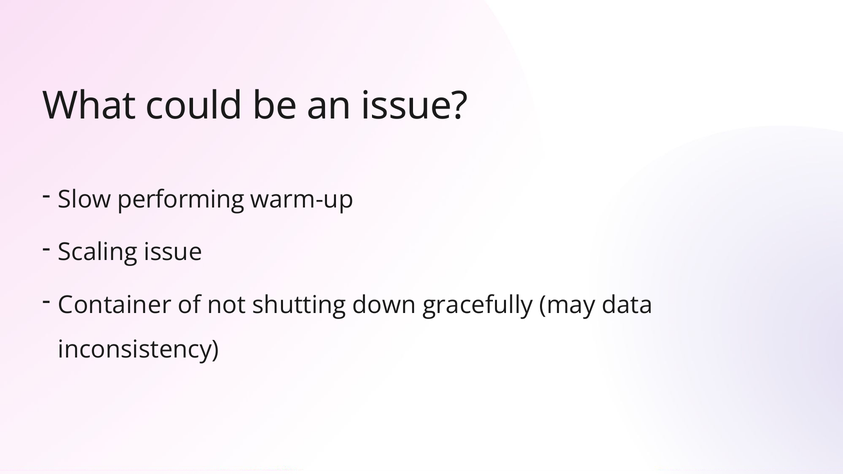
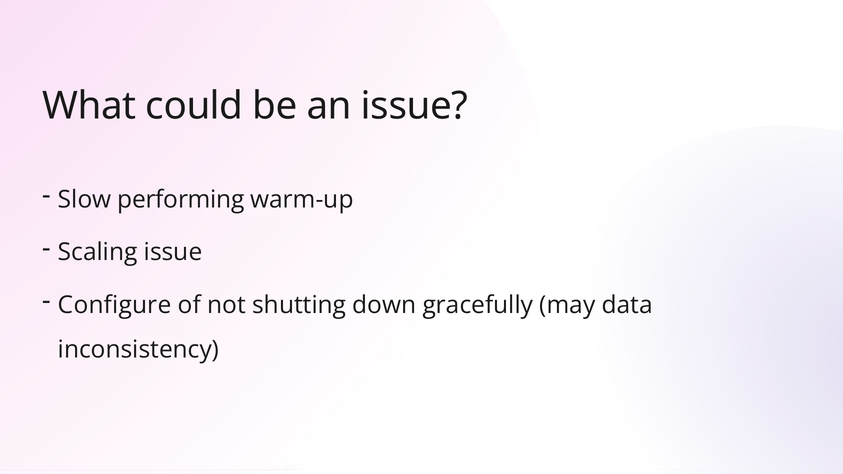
Container: Container -> Configure
